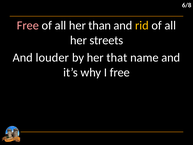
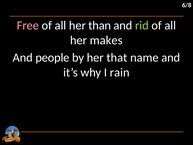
rid colour: yellow -> light green
streets: streets -> makes
louder: louder -> people
I free: free -> rain
